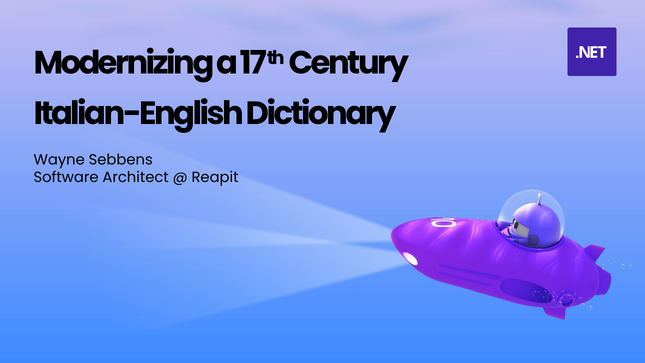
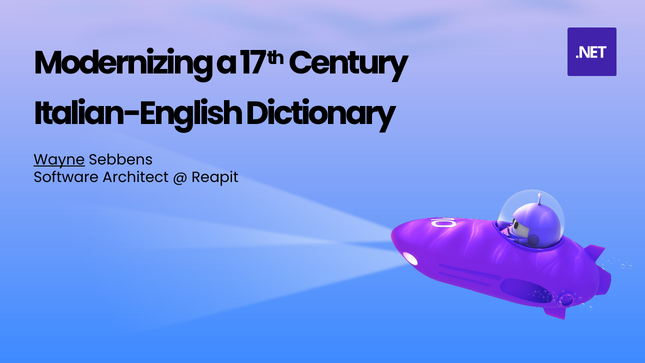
Wayne underline: none -> present
